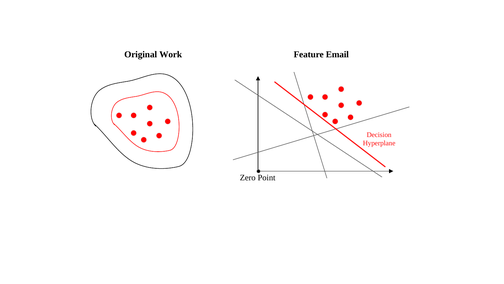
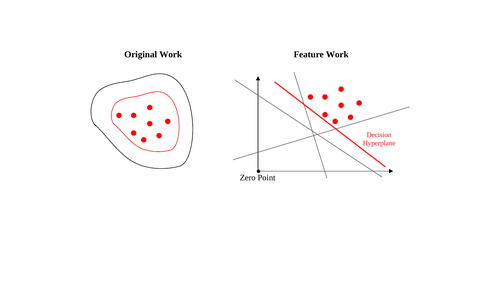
Feature Email: Email -> Work
